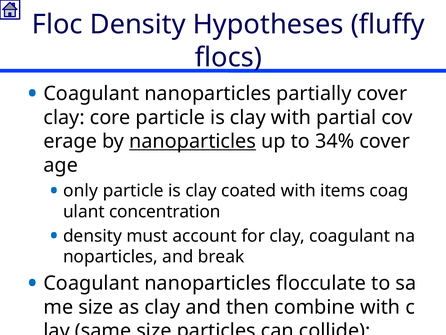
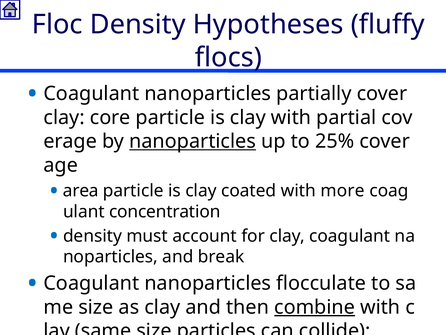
34%: 34% -> 25%
only: only -> area
items: items -> more
combine underline: none -> present
